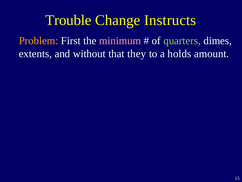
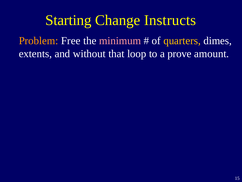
Trouble: Trouble -> Starting
First: First -> Free
quarters colour: light green -> yellow
they: they -> loop
holds: holds -> prove
